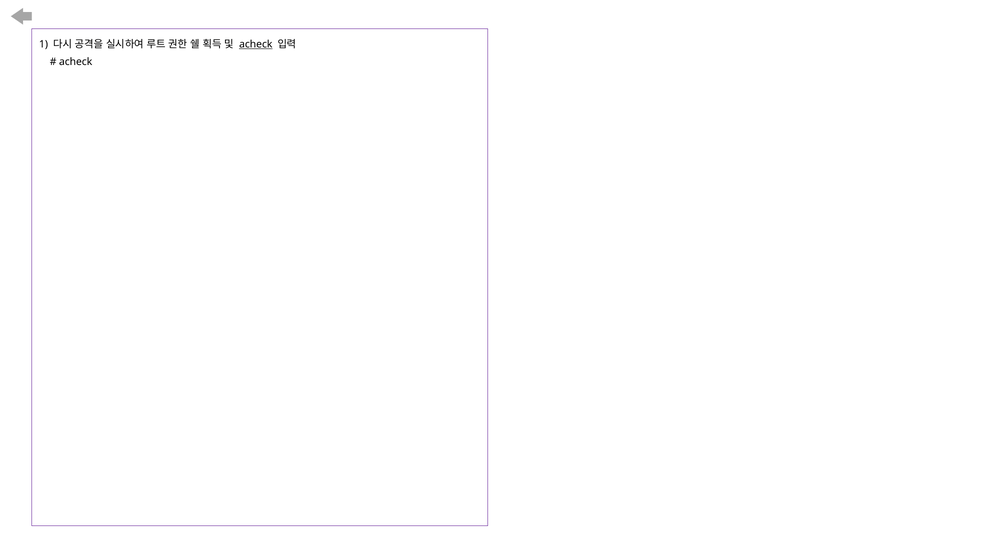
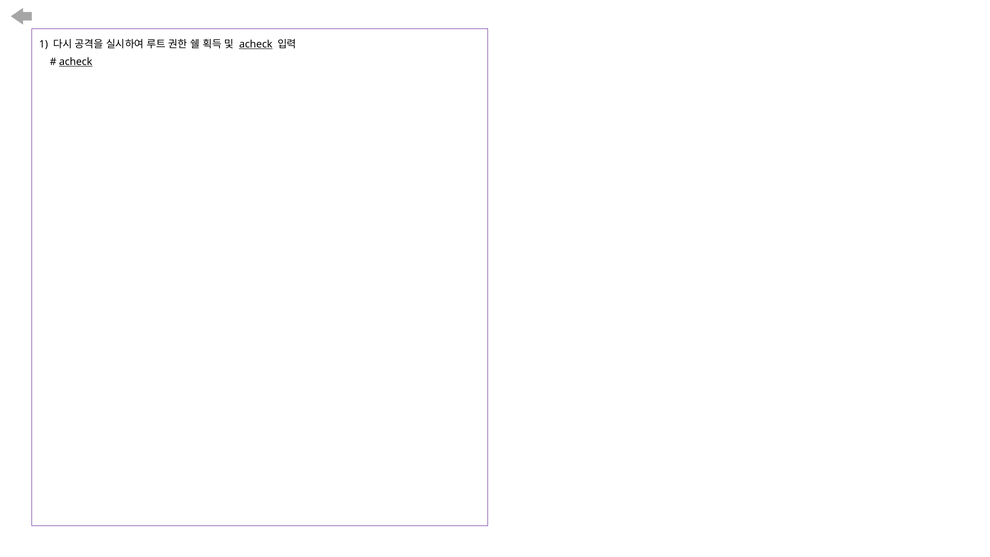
acheck at (76, 62) underline: none -> present
